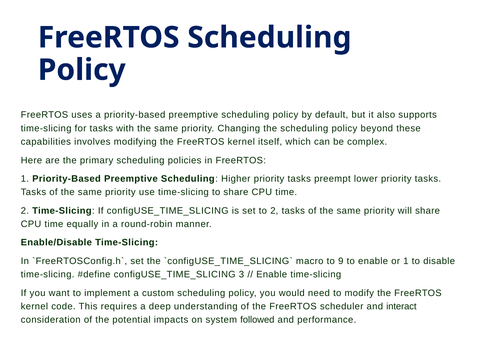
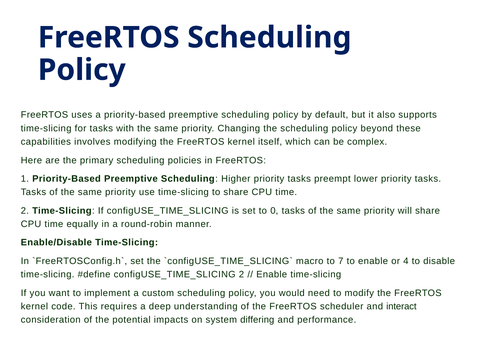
to 2: 2 -> 0
9: 9 -> 7
or 1: 1 -> 4
configUSE_TIME_SLICING 3: 3 -> 2
followed: followed -> differing
